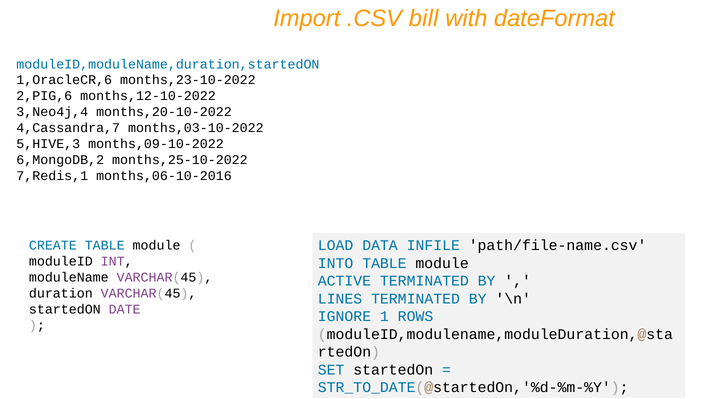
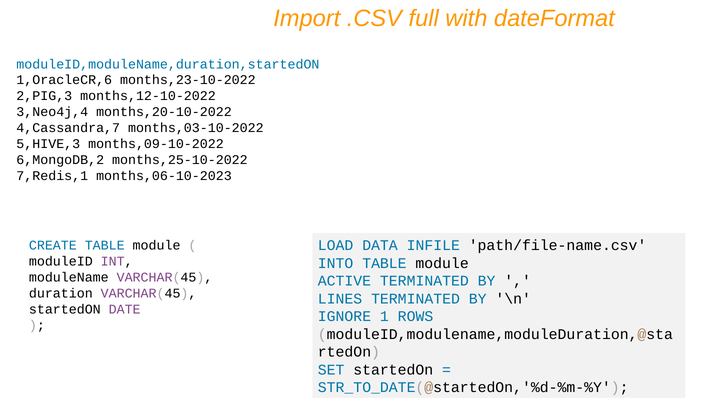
bill: bill -> full
2,PIG,6: 2,PIG,6 -> 2,PIG,3
months,06-10-2016: months,06-10-2016 -> months,06-10-2023
